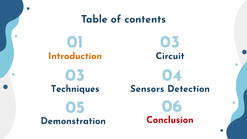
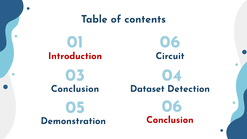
01 03: 03 -> 06
Introduction colour: orange -> red
Techniques at (75, 89): Techniques -> Conclusion
Sensors: Sensors -> Dataset
